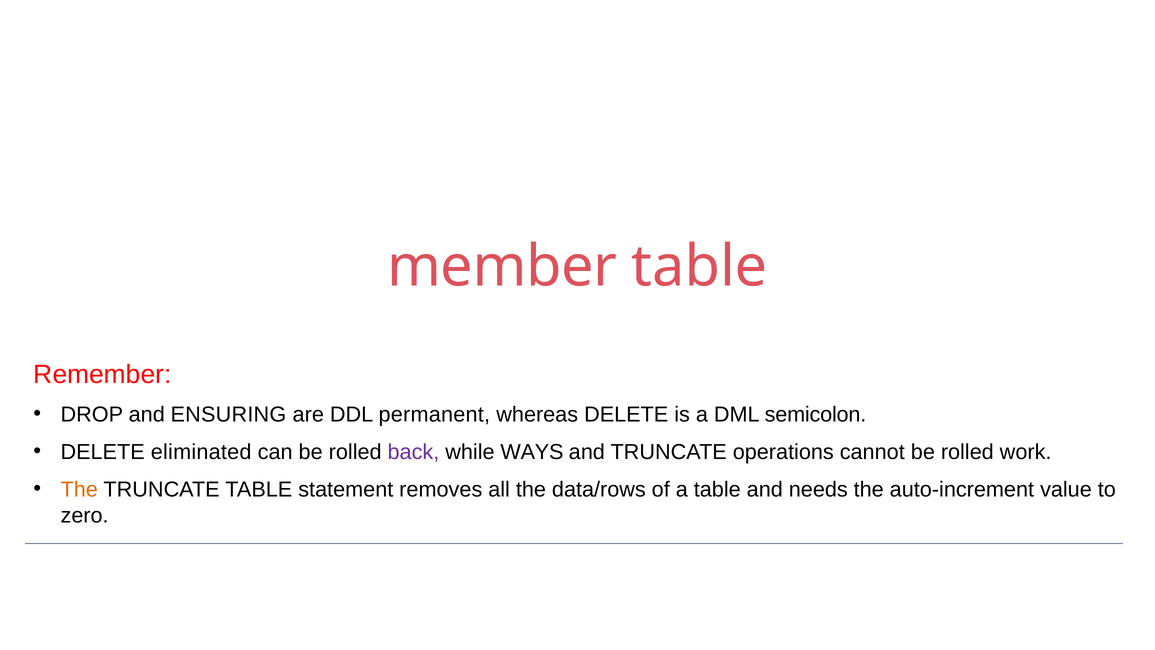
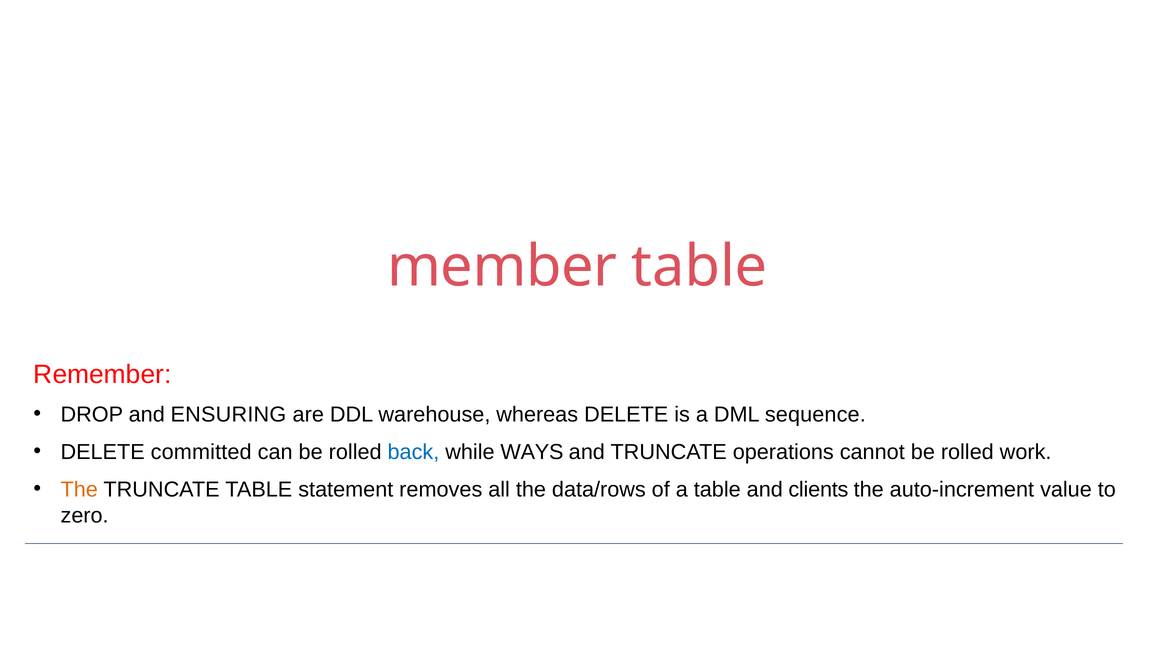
permanent: permanent -> warehouse
semicolon: semicolon -> sequence
eliminated: eliminated -> committed
back colour: purple -> blue
needs: needs -> clients
